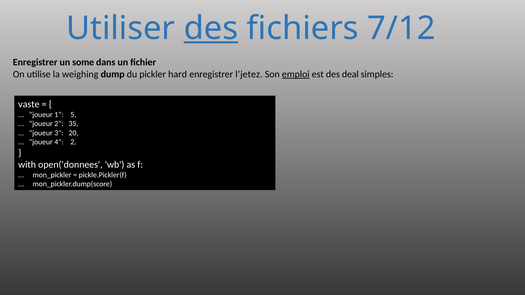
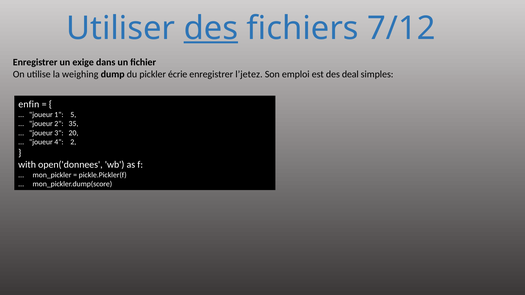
some: some -> exige
hard: hard -> écrie
emploi underline: present -> none
vaste: vaste -> enfin
